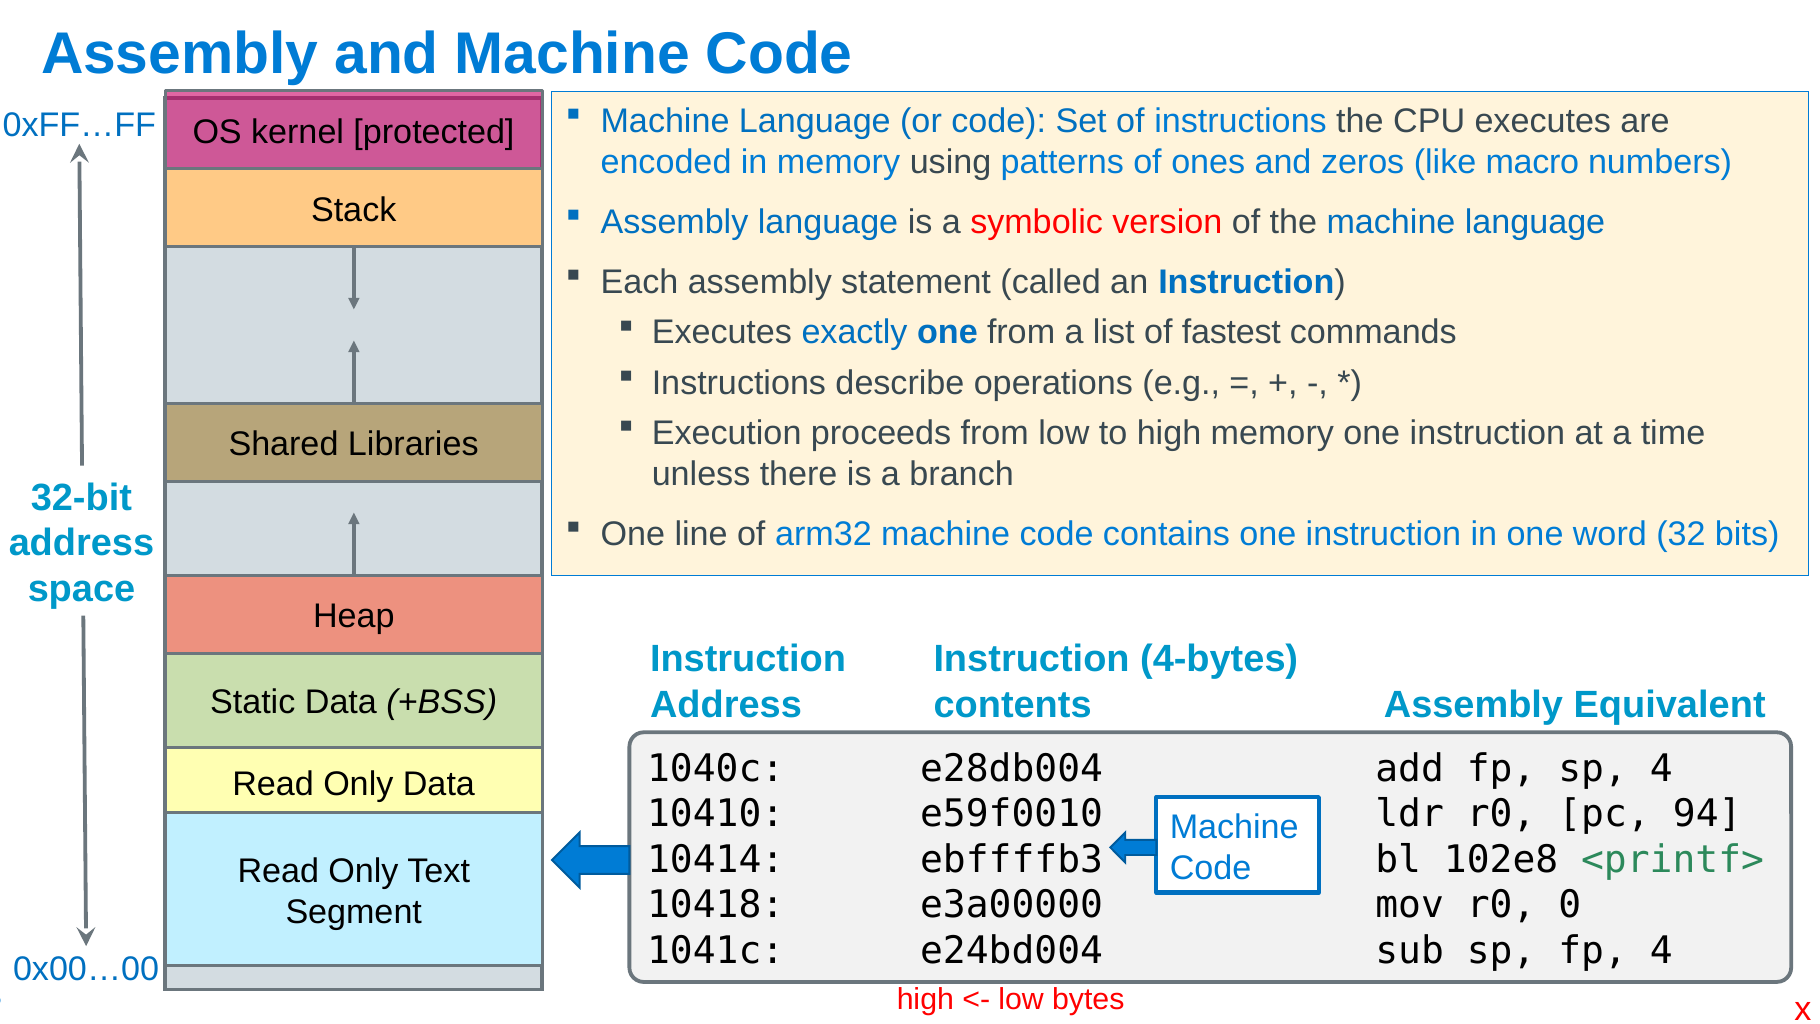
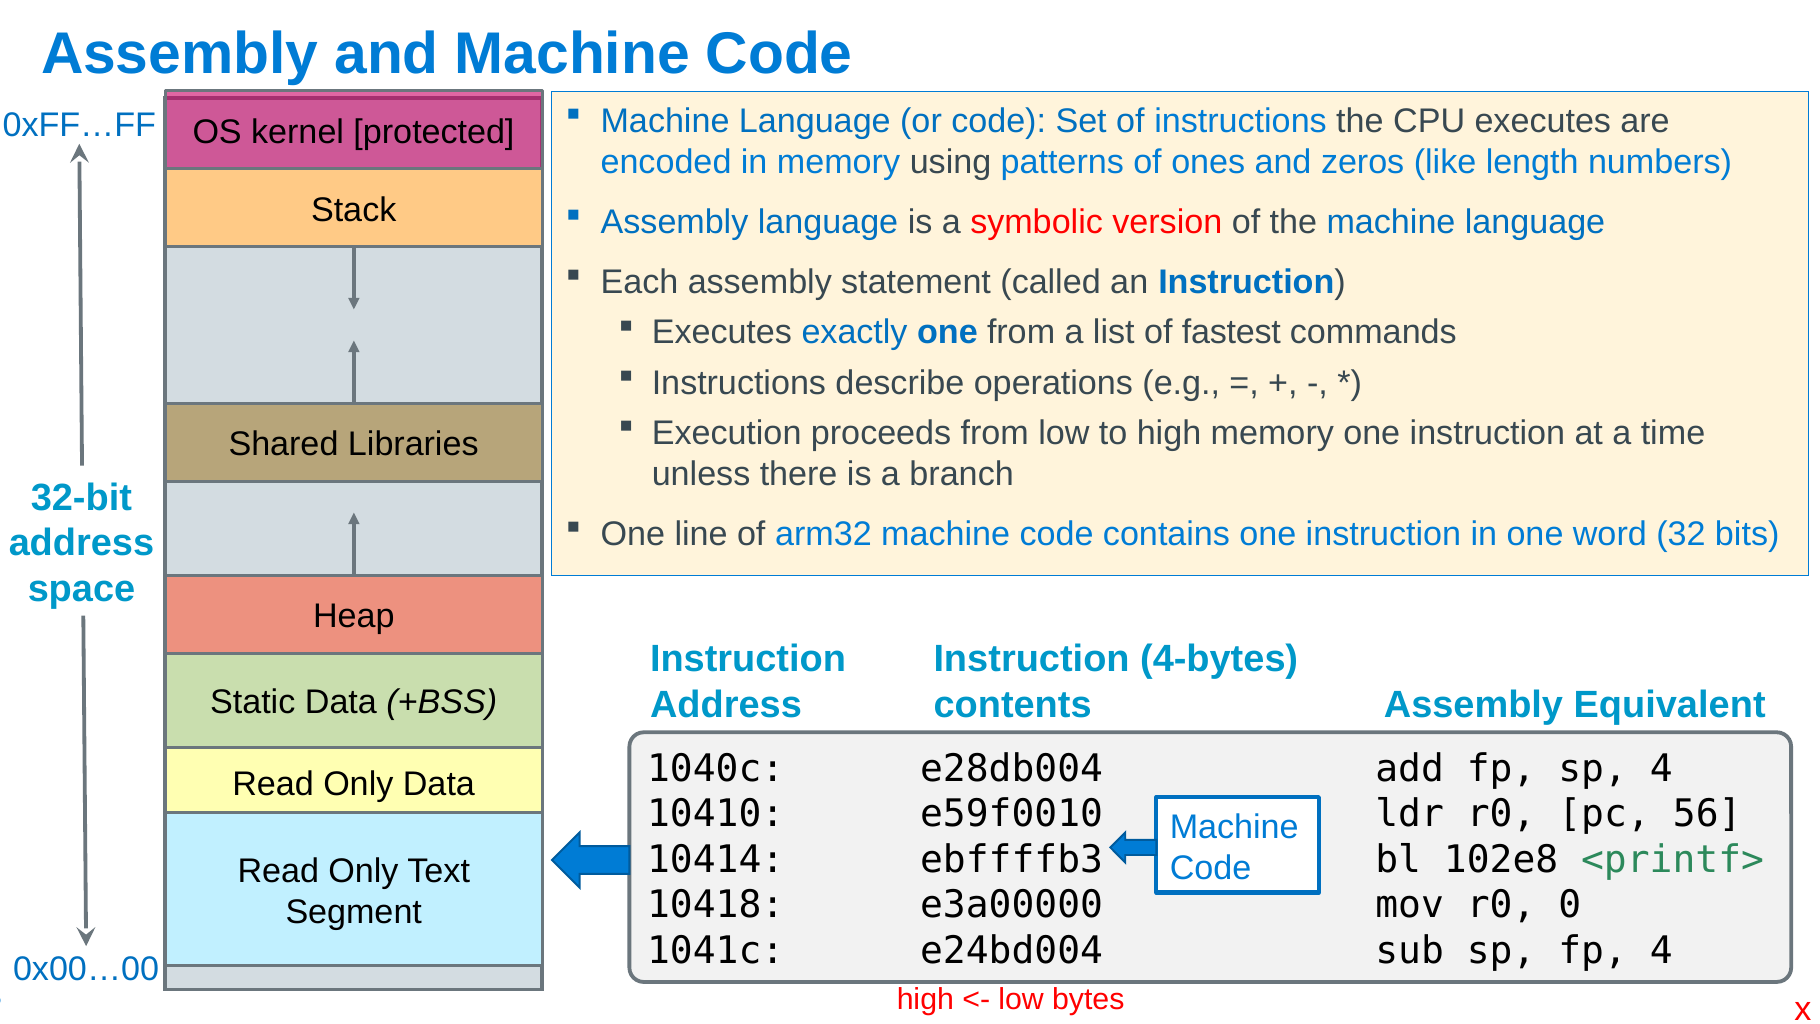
macro: macro -> length
94: 94 -> 56
